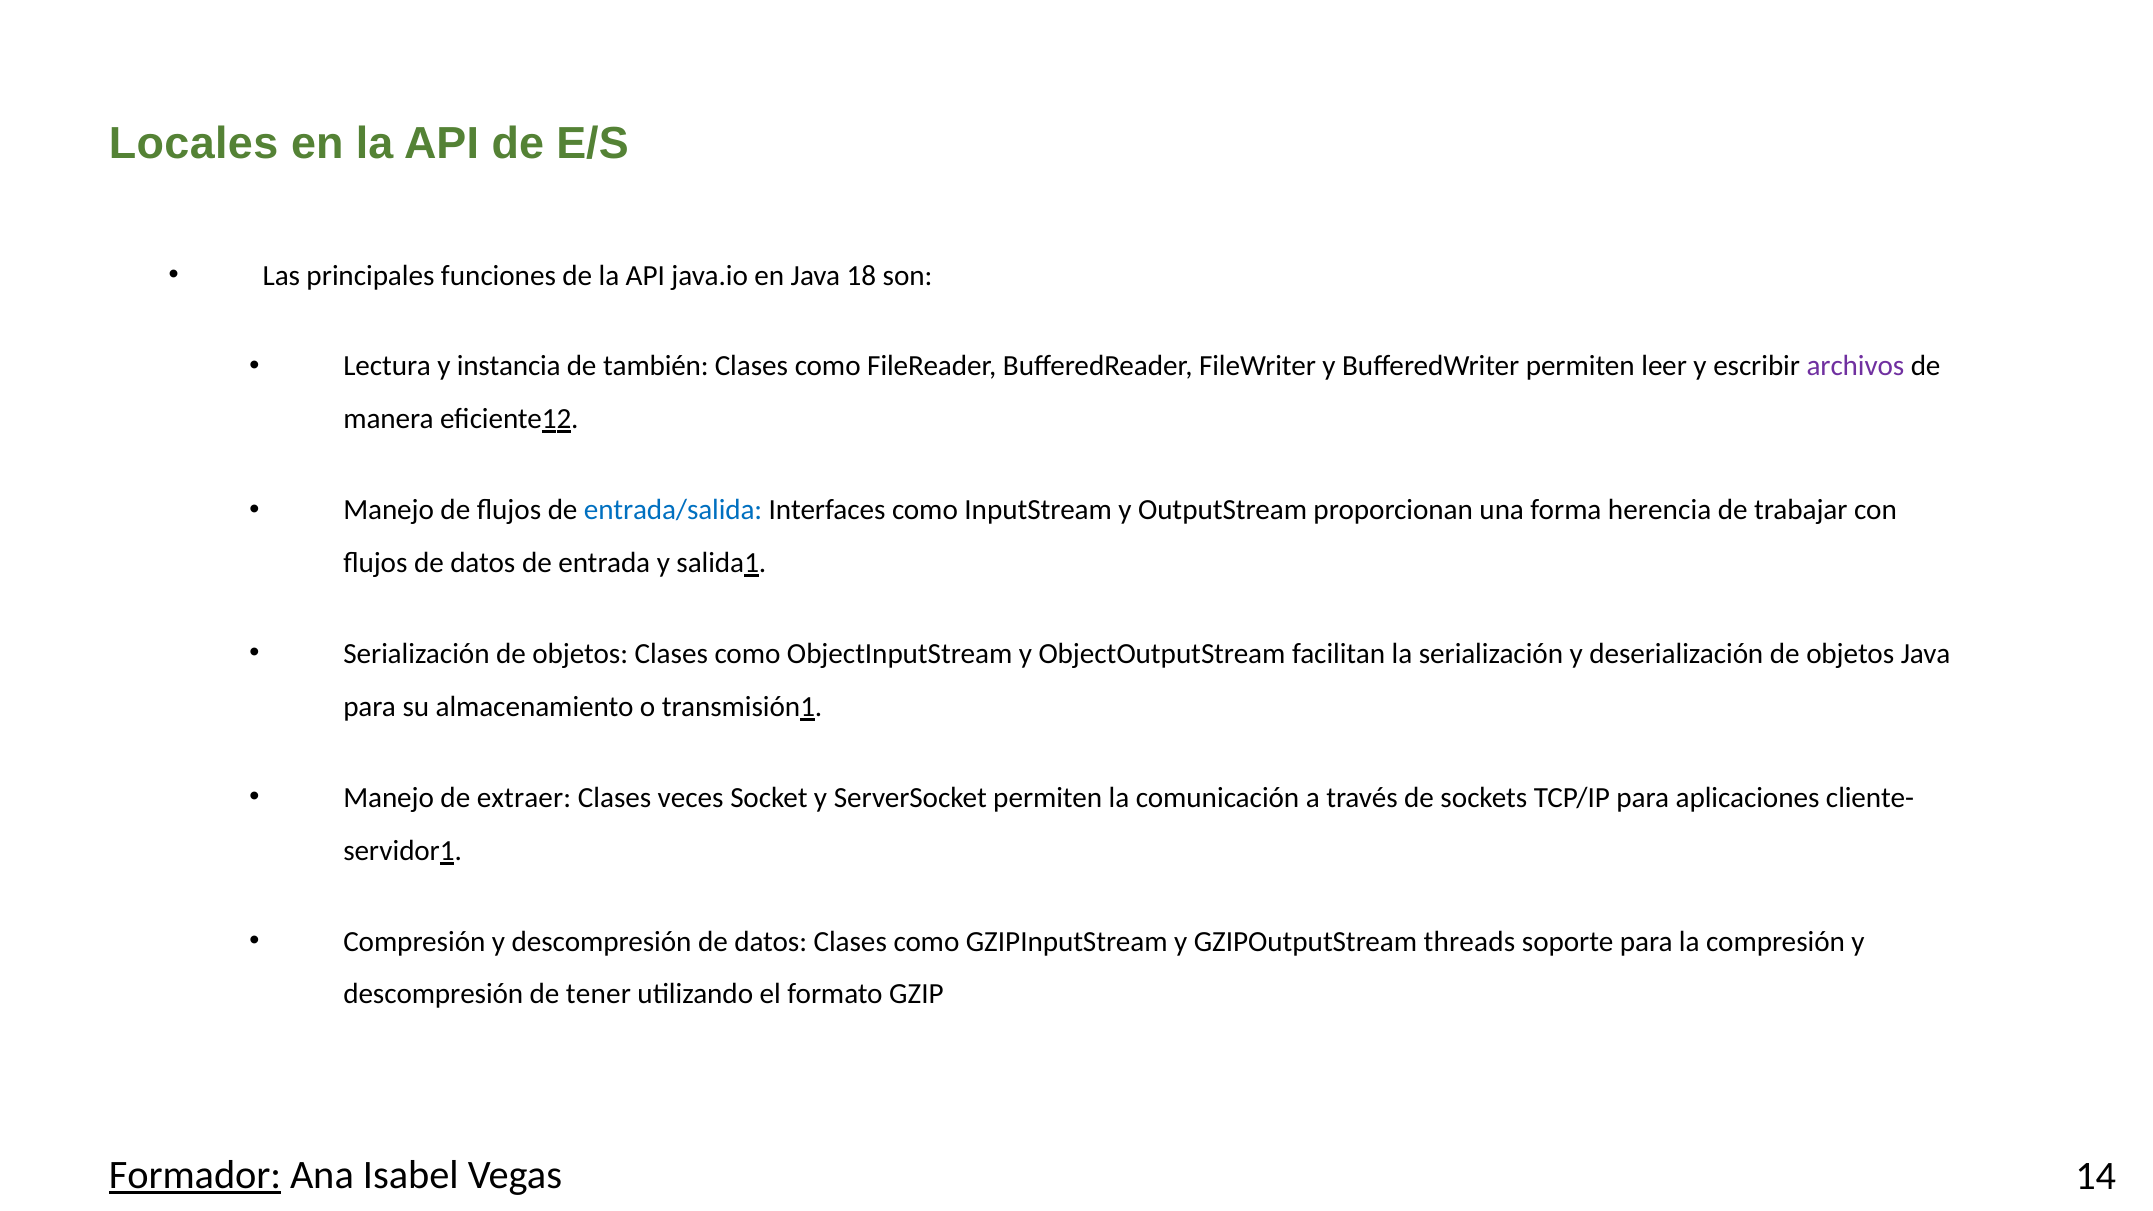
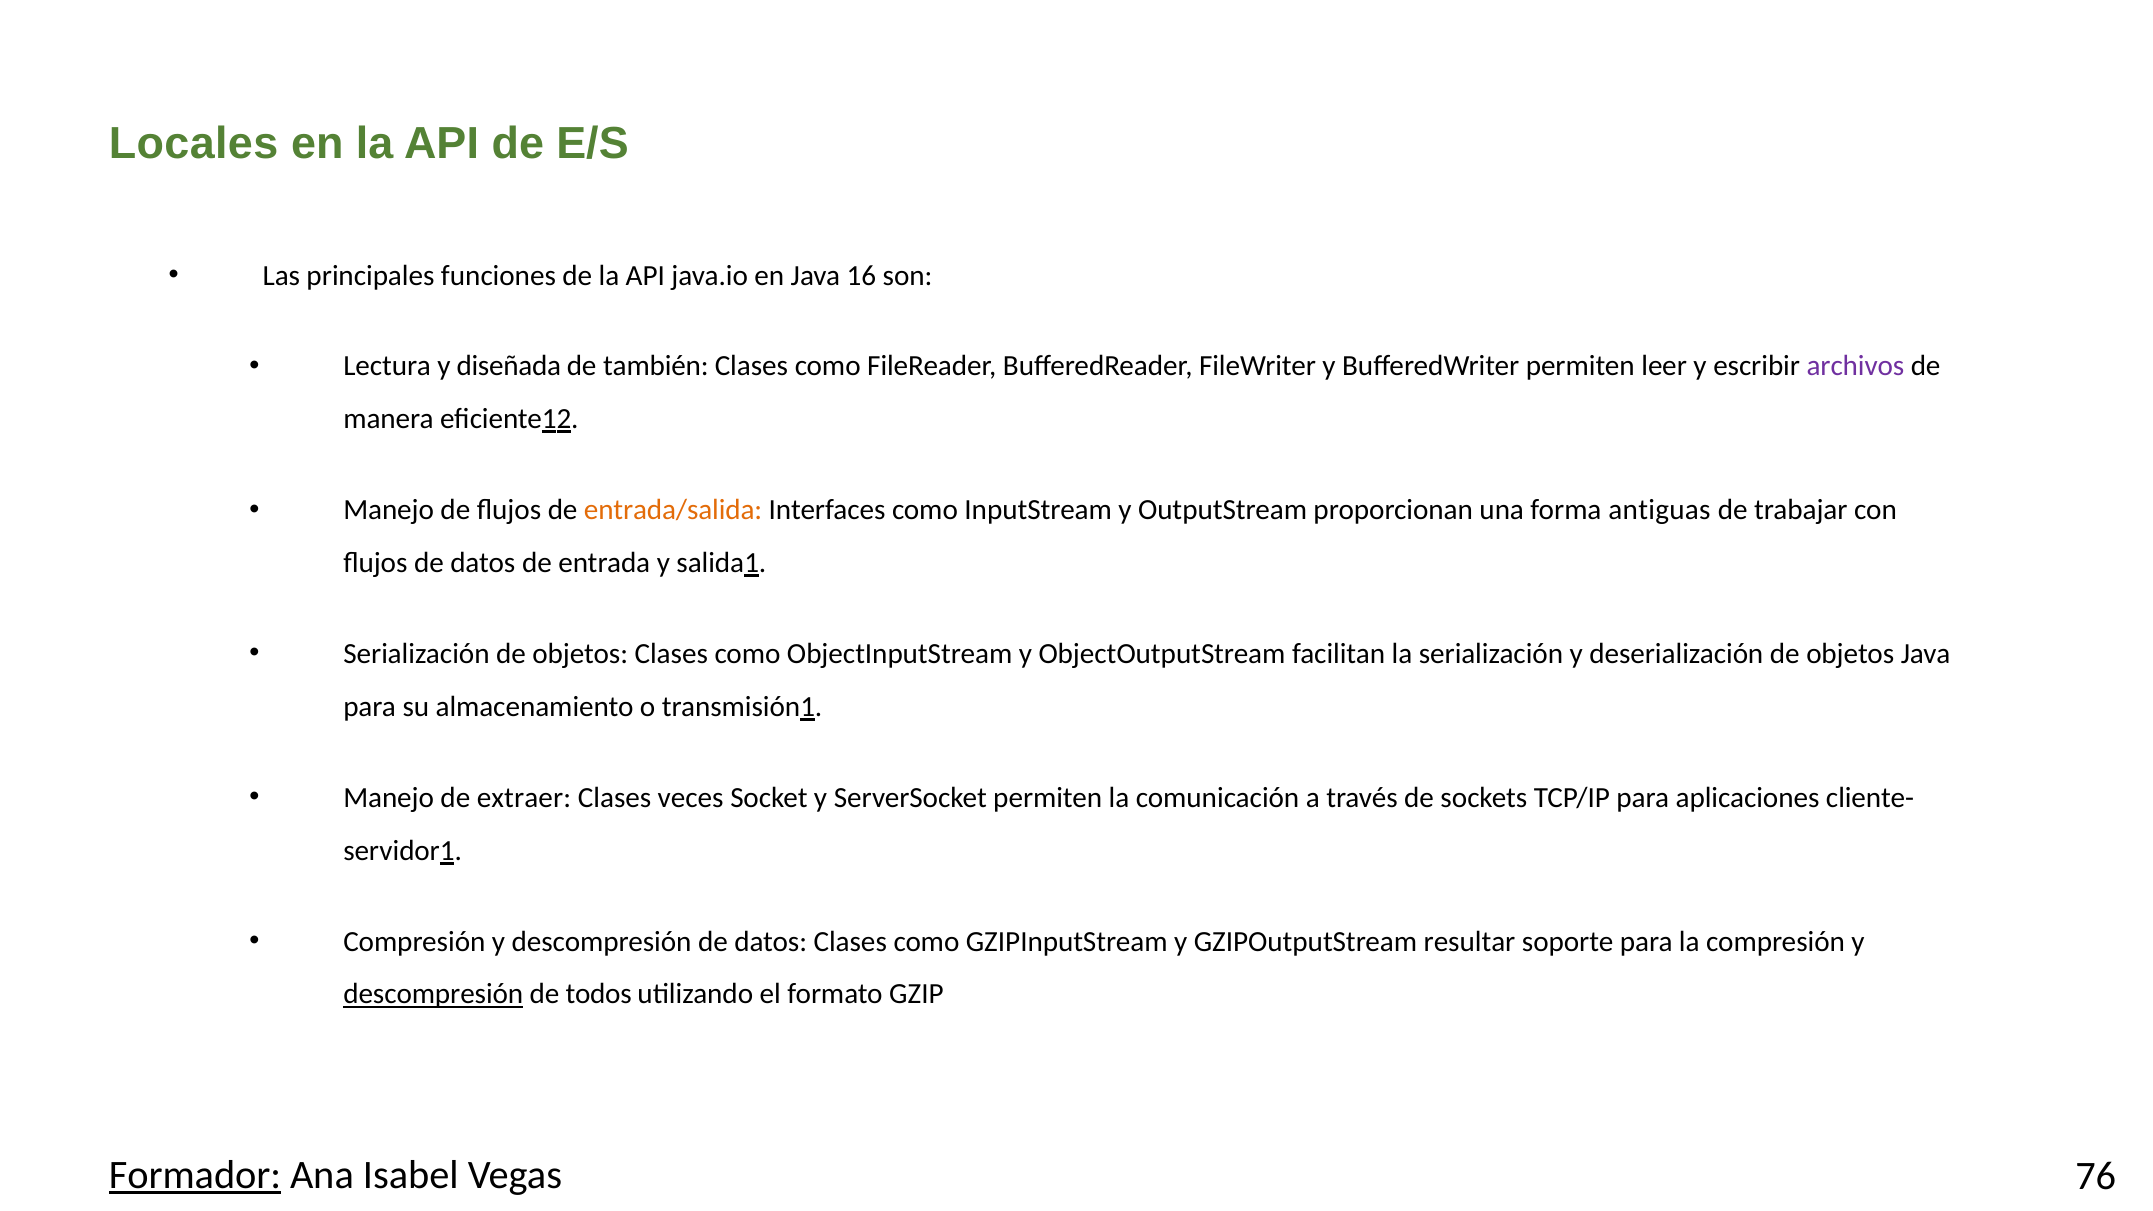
18: 18 -> 16
instancia: instancia -> diseñada
entrada/salida colour: blue -> orange
herencia: herencia -> antiguas
threads: threads -> resultar
descompresión at (433, 994) underline: none -> present
tener: tener -> todos
14: 14 -> 76
